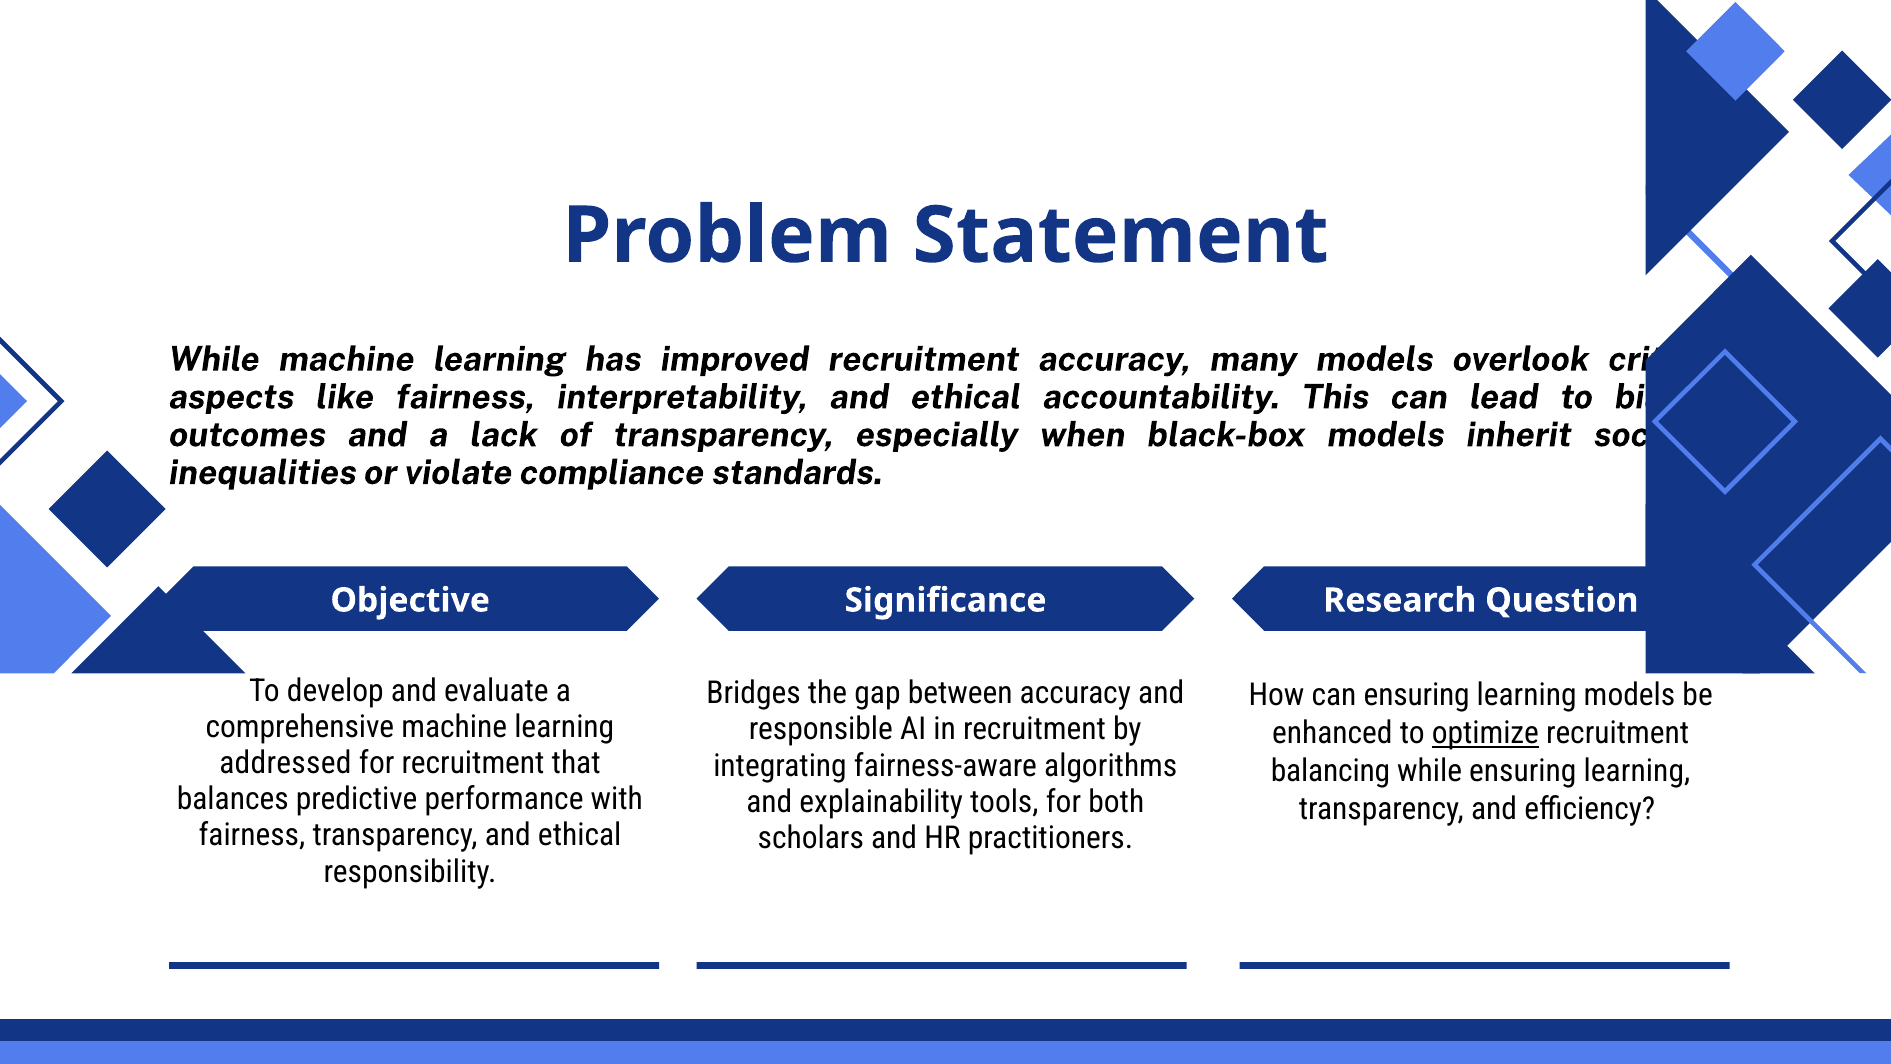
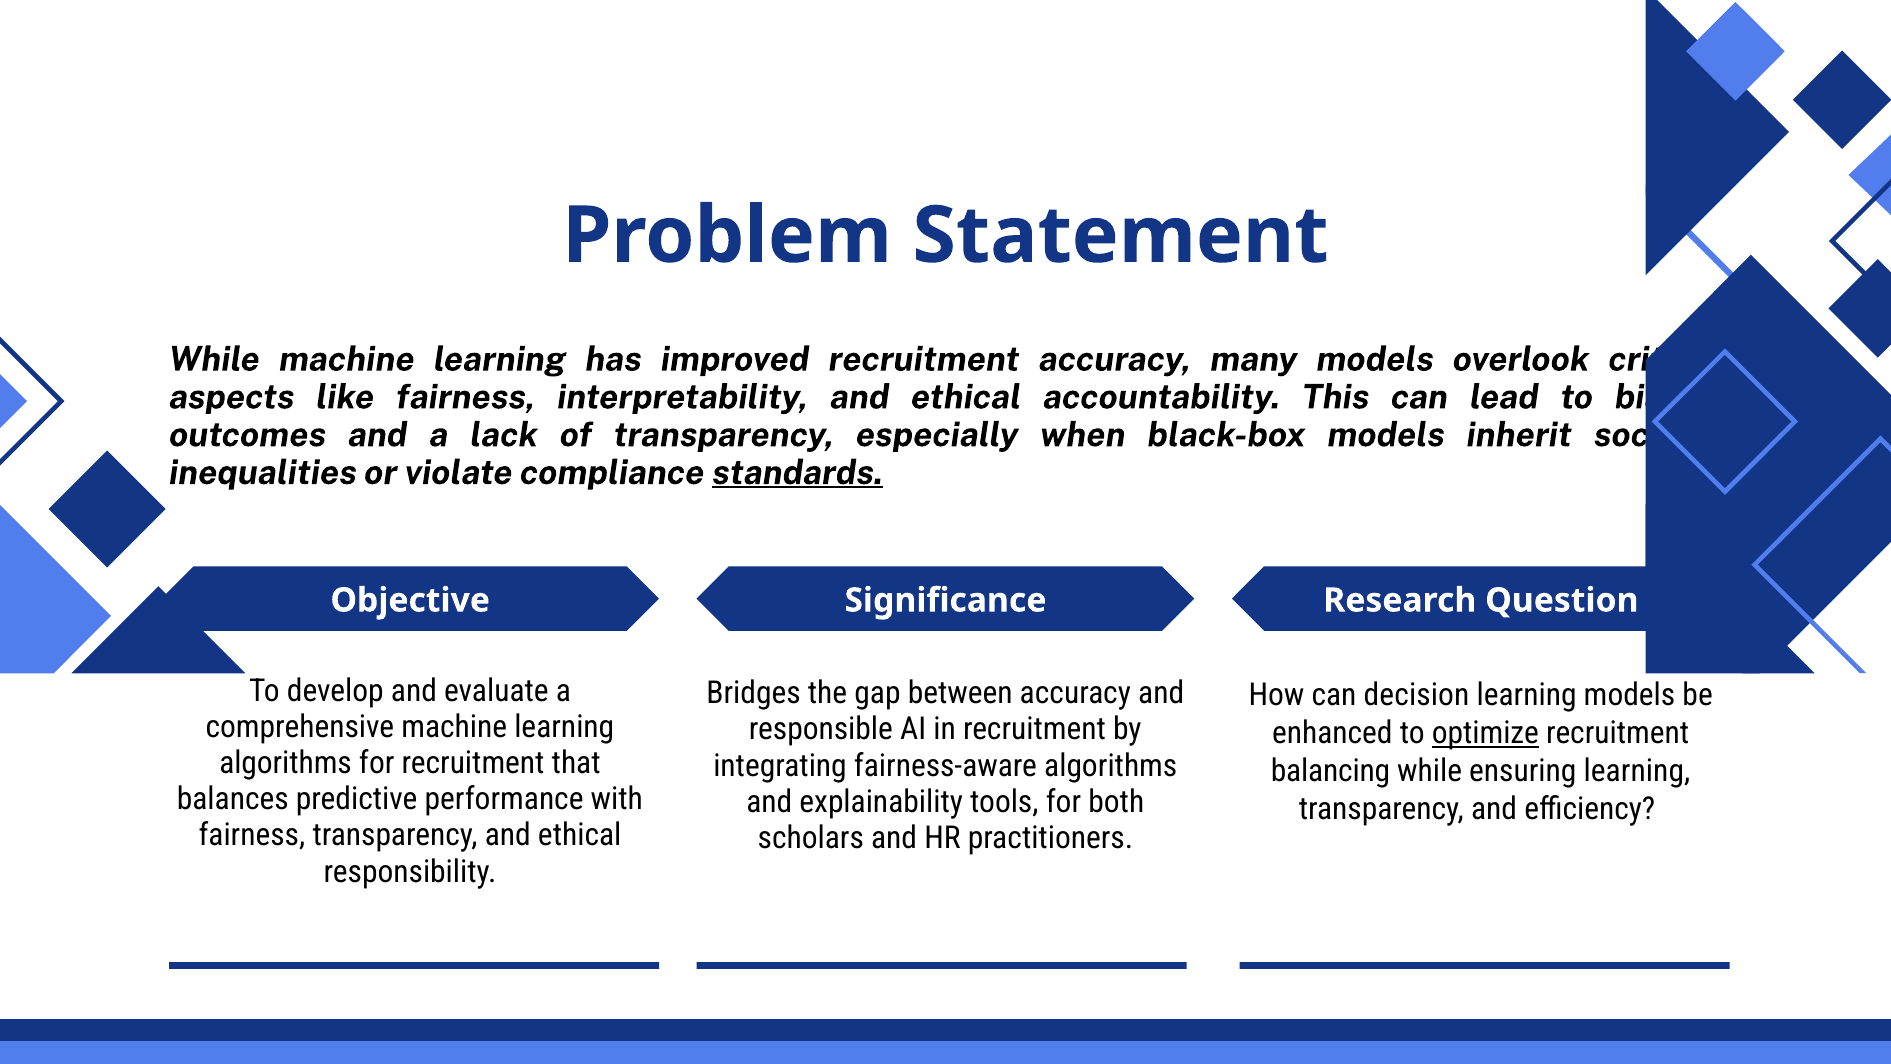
standards underline: none -> present
can ensuring: ensuring -> decision
addressed at (285, 763): addressed -> algorithms
